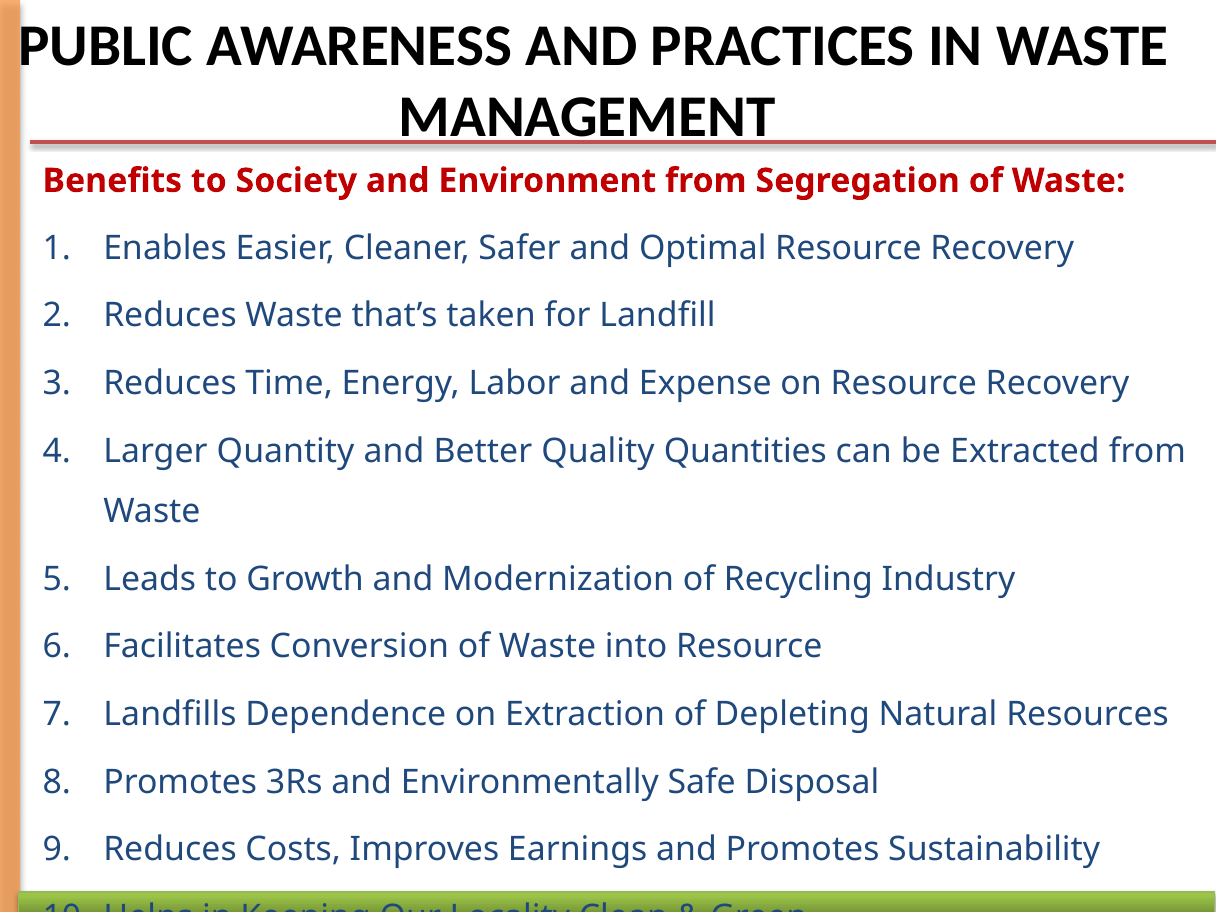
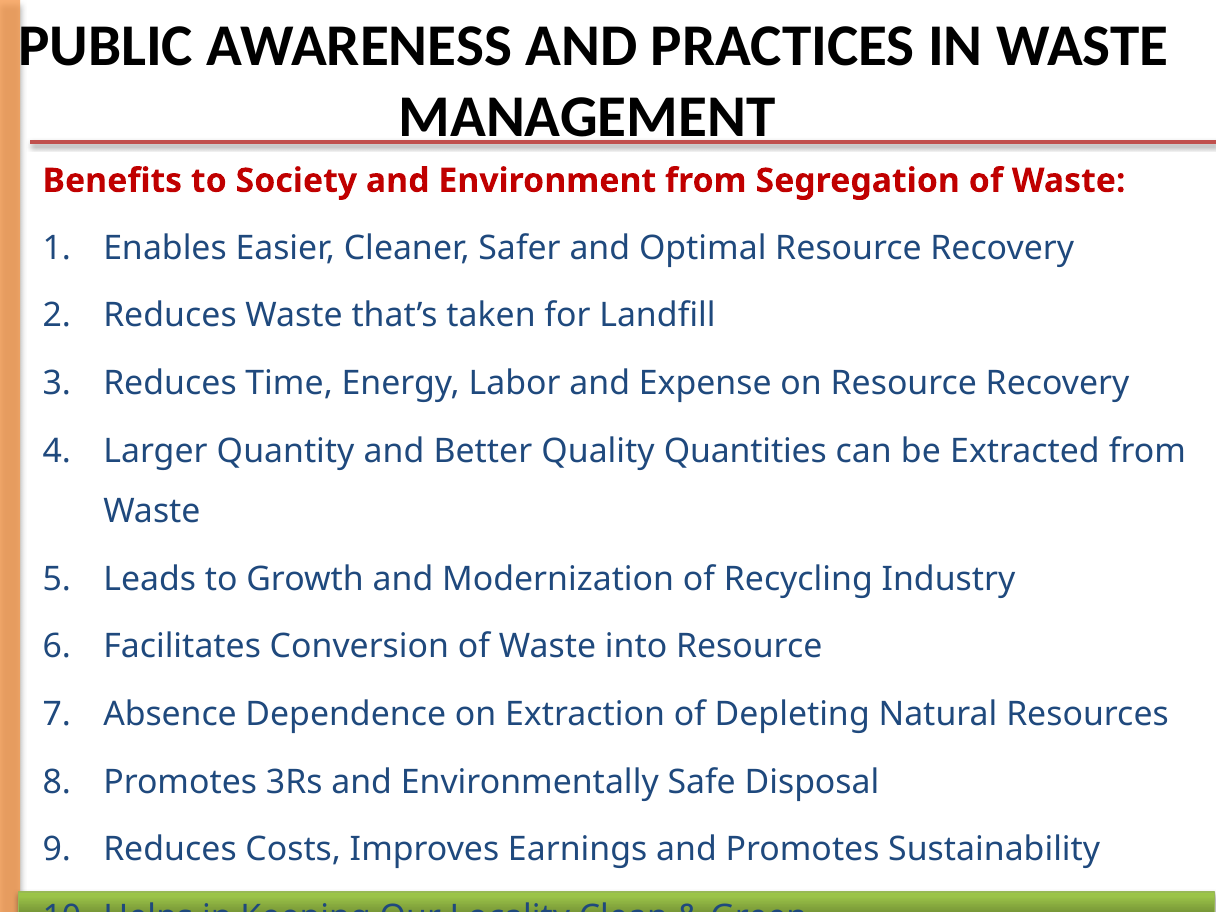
Landfills: Landfills -> Absence
